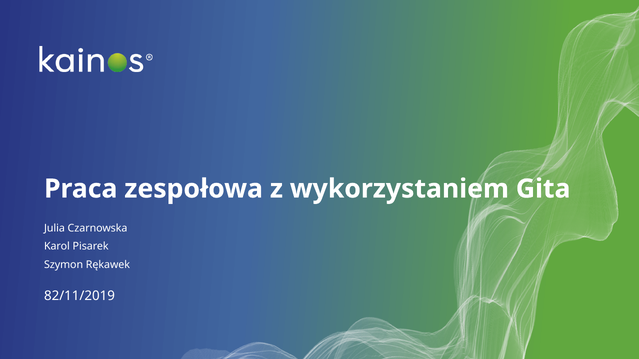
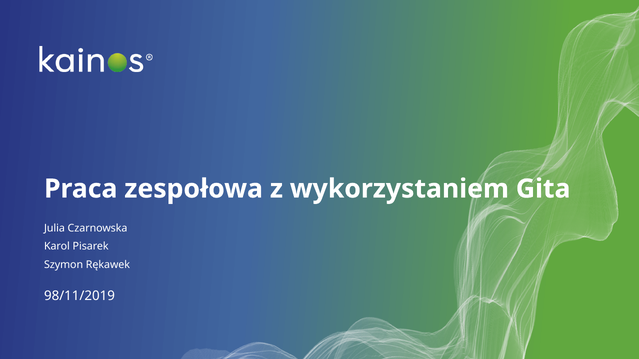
82/11/2019: 82/11/2019 -> 98/11/2019
